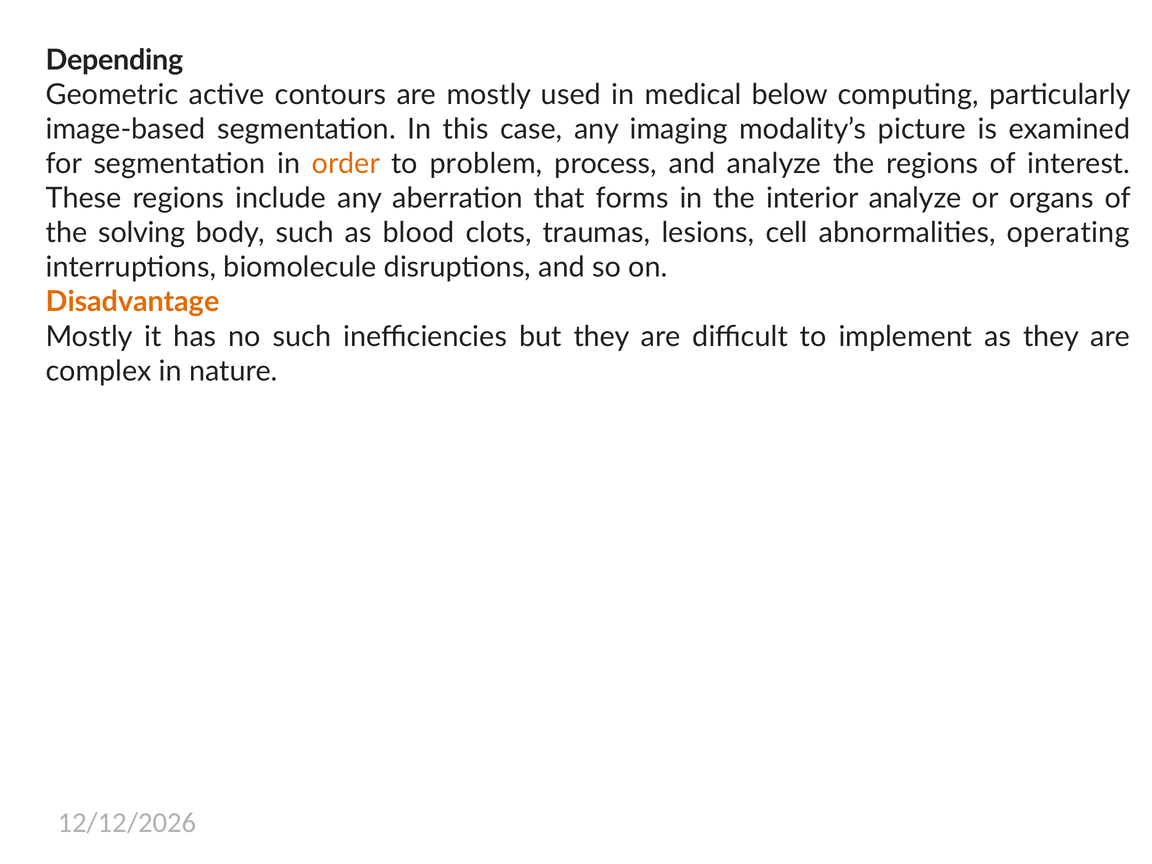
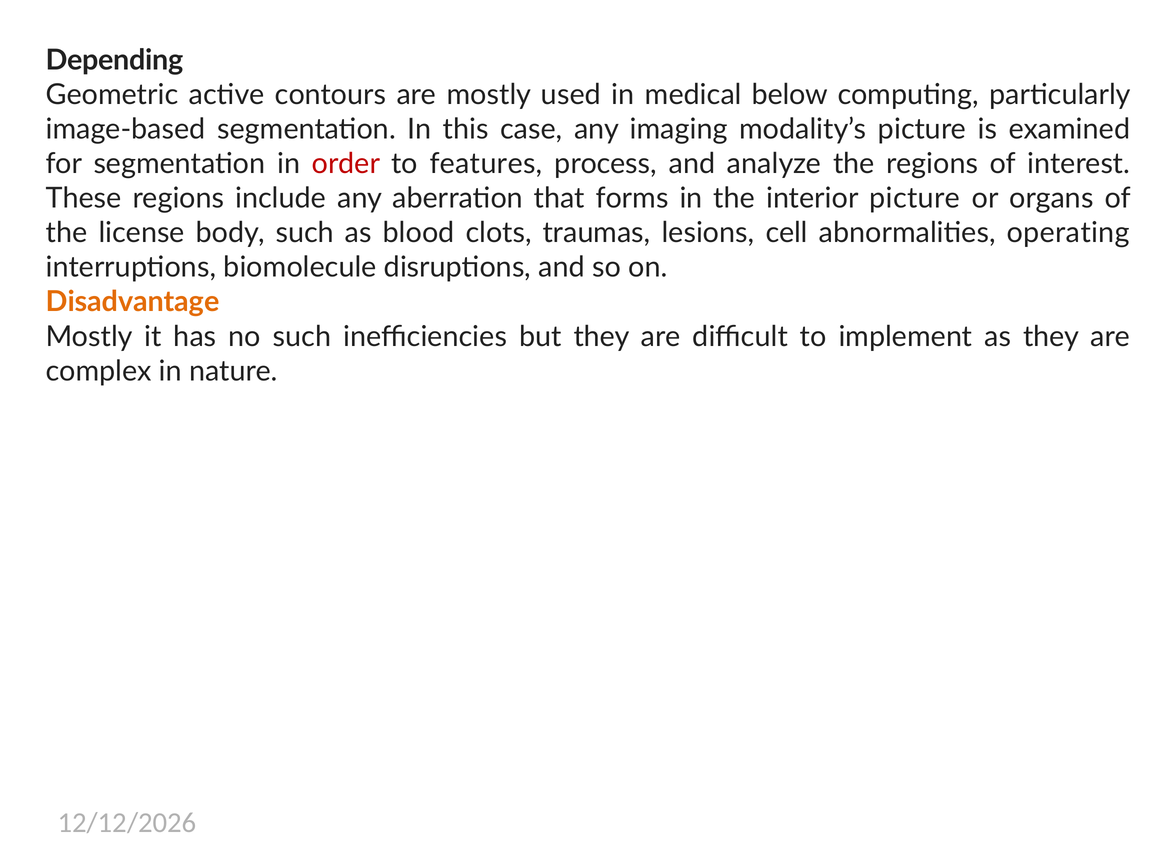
order colour: orange -> red
problem: problem -> features
interior analyze: analyze -> picture
solving: solving -> license
